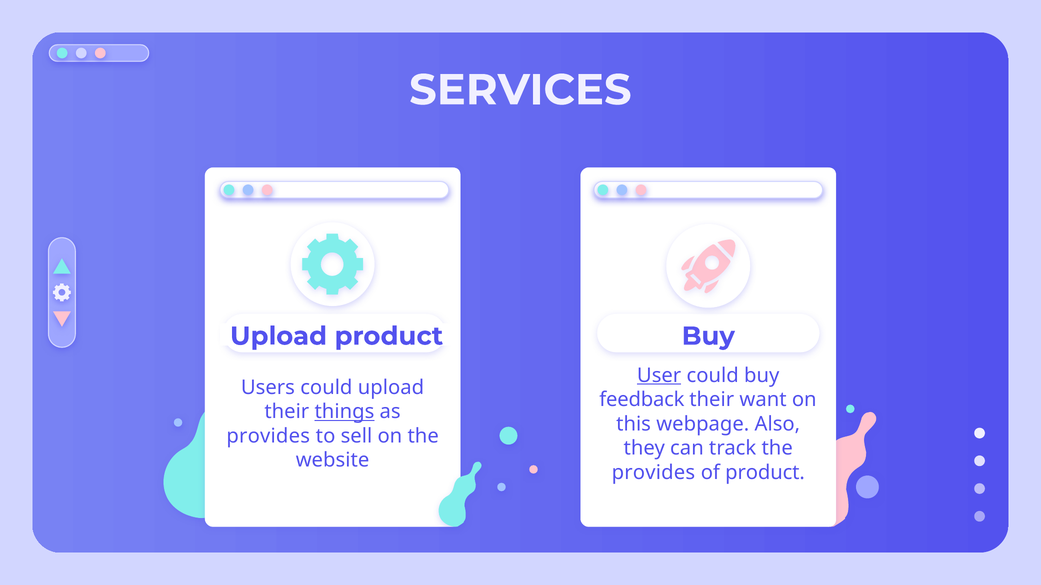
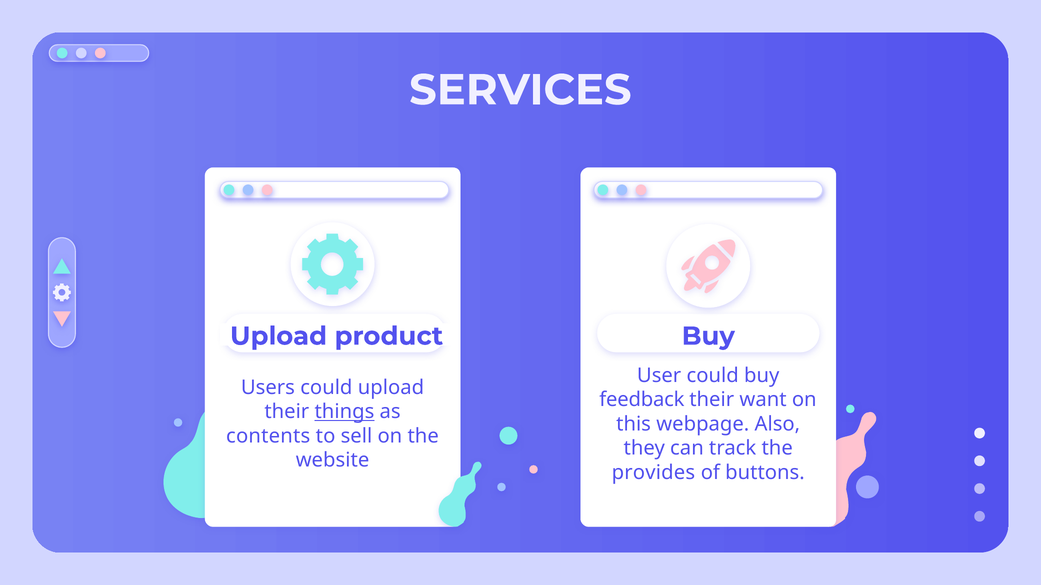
User underline: present -> none
provides at (268, 436): provides -> contents
of product: product -> buttons
